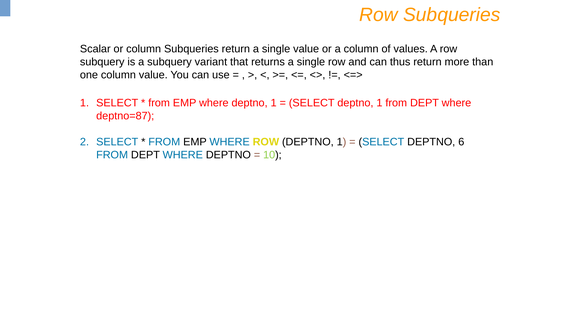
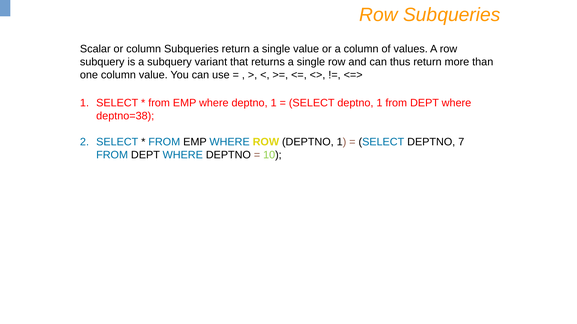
deptno=87: deptno=87 -> deptno=38
6: 6 -> 7
